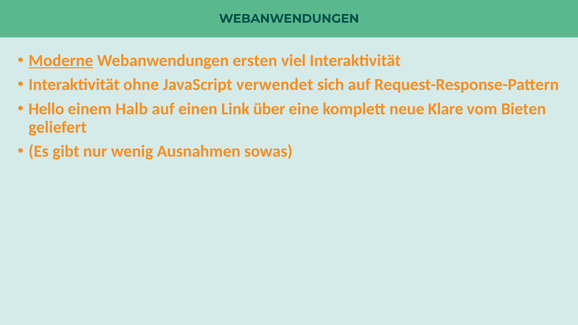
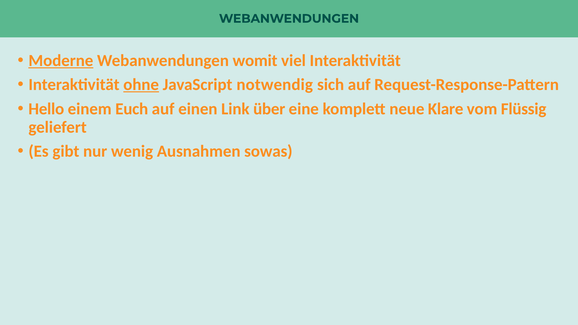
ersten: ersten -> womit
ohne underline: none -> present
verwendet: verwendet -> notwendig
Halb: Halb -> Euch
Bieten: Bieten -> Flüssig
